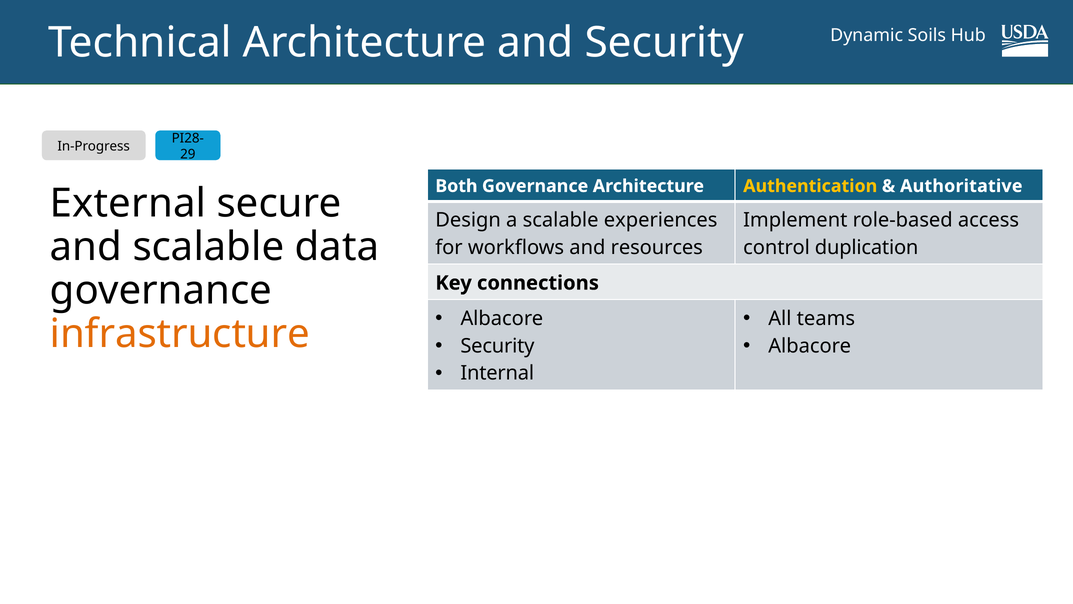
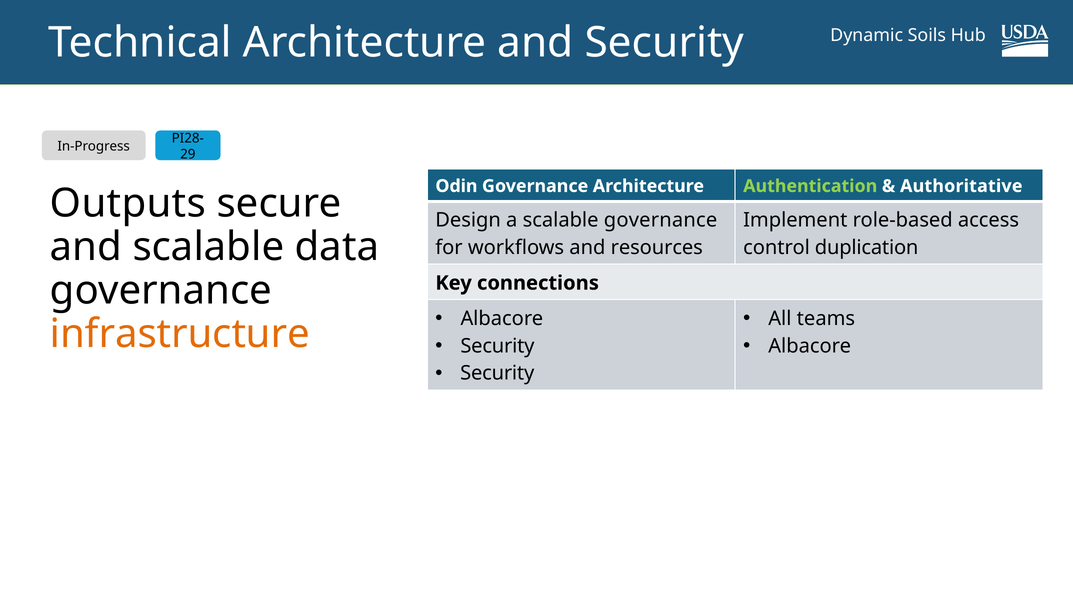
Both: Both -> Odin
Authentication colour: yellow -> light green
External: External -> Outputs
scalable experiences: experiences -> governance
Internal at (497, 373): Internal -> Security
